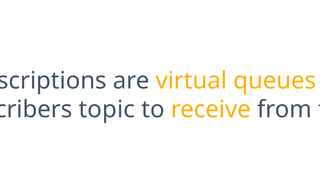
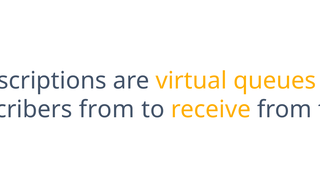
topic at (107, 110): topic -> from
